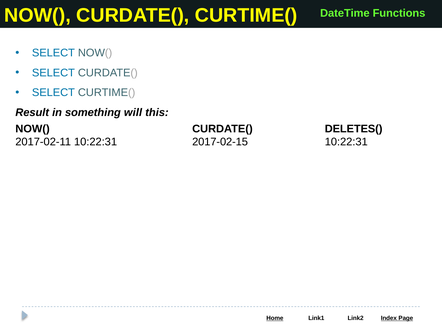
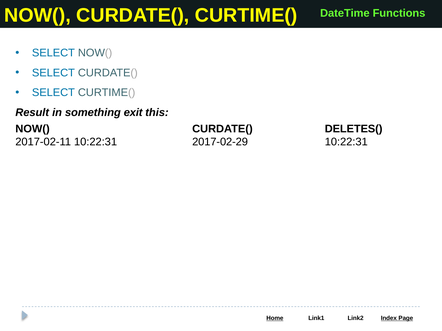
will: will -> exit
2017-02-15: 2017-02-15 -> 2017-02-29
